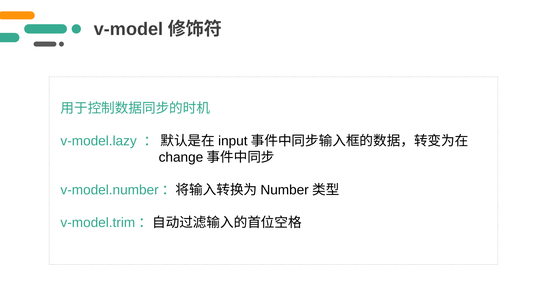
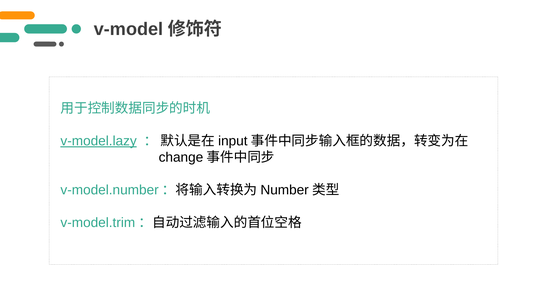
v-model.lazy underline: none -> present
